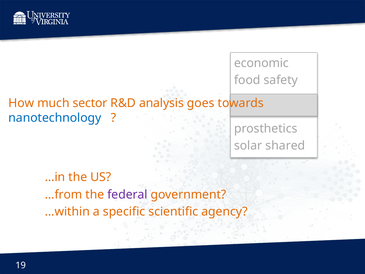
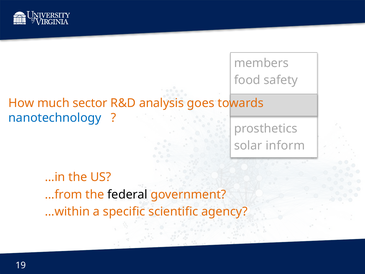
economic: economic -> members
shared: shared -> inform
federal colour: purple -> black
